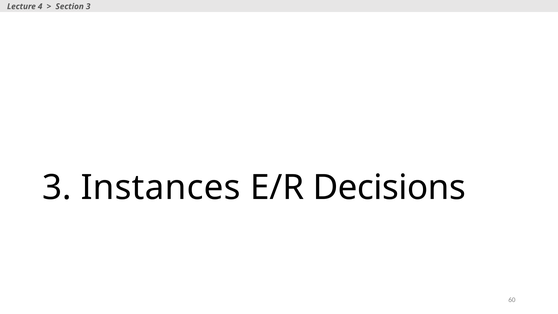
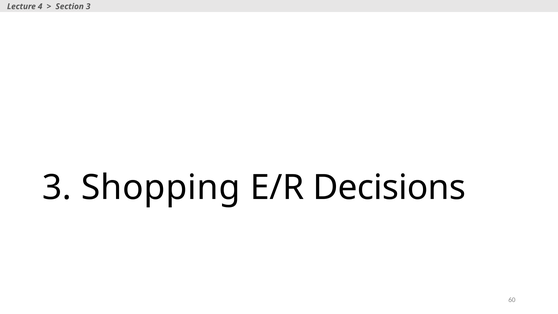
Instances: Instances -> Shopping
